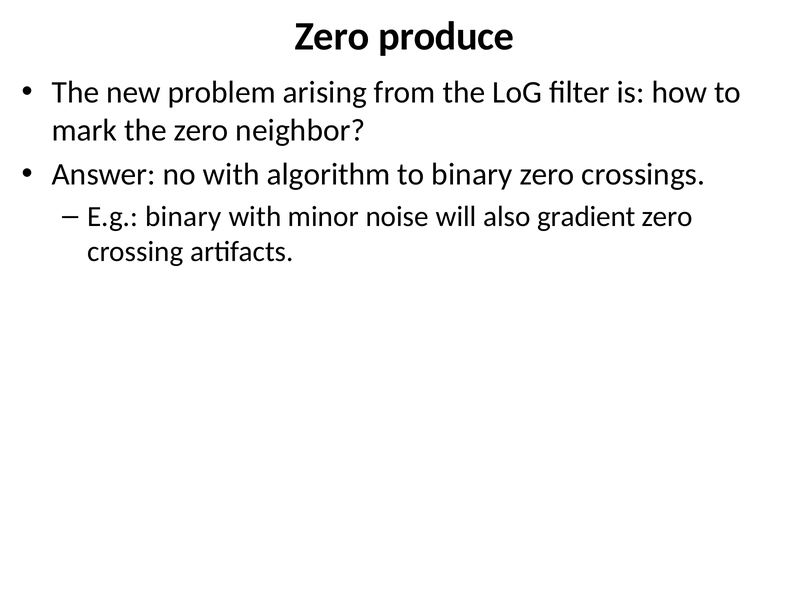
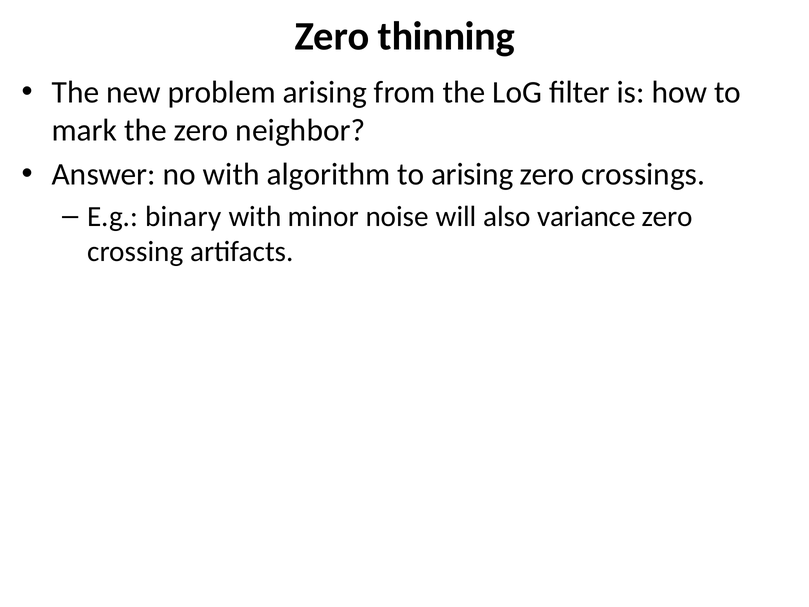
produce: produce -> thinning
to binary: binary -> arising
gradient: gradient -> variance
